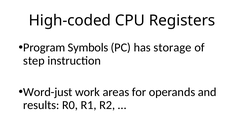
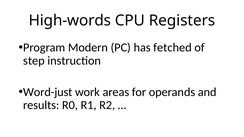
High-coded: High-coded -> High-words
Symbols: Symbols -> Modern
storage: storage -> fetched
